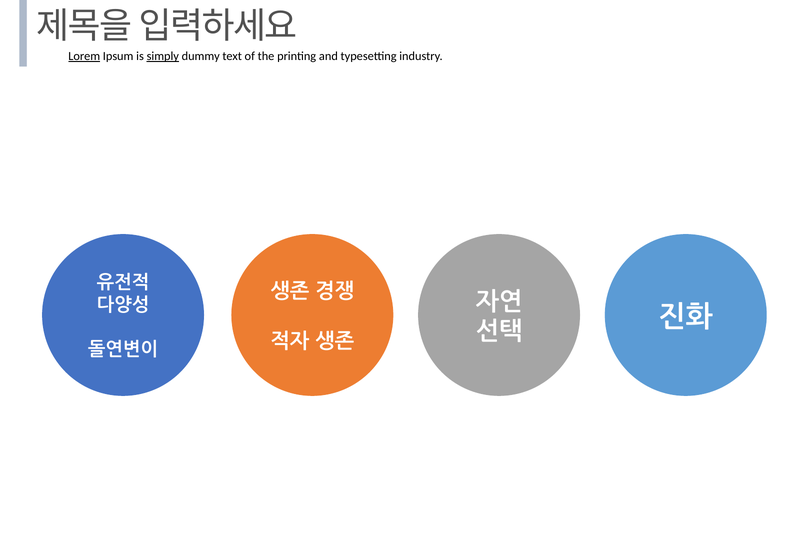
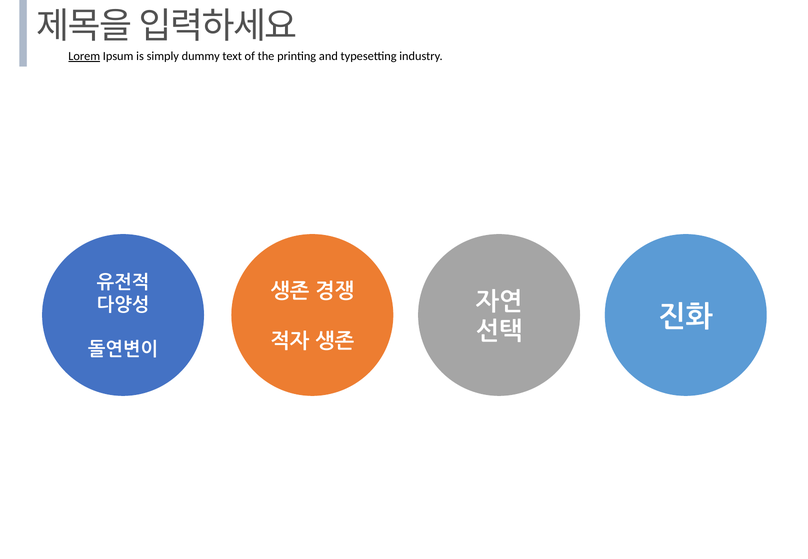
simply underline: present -> none
